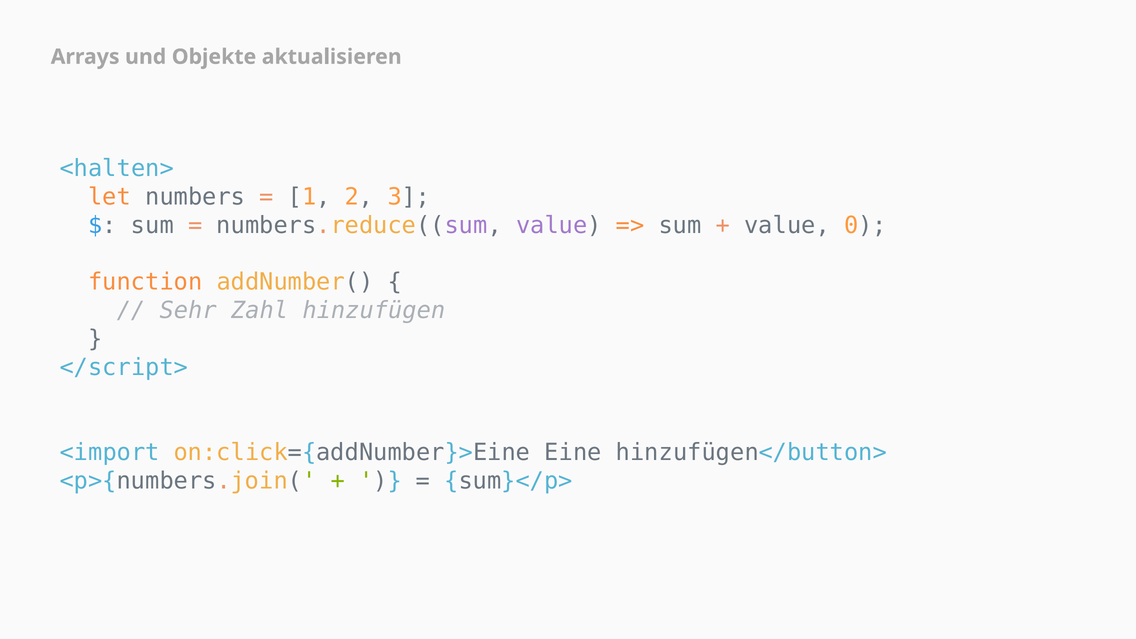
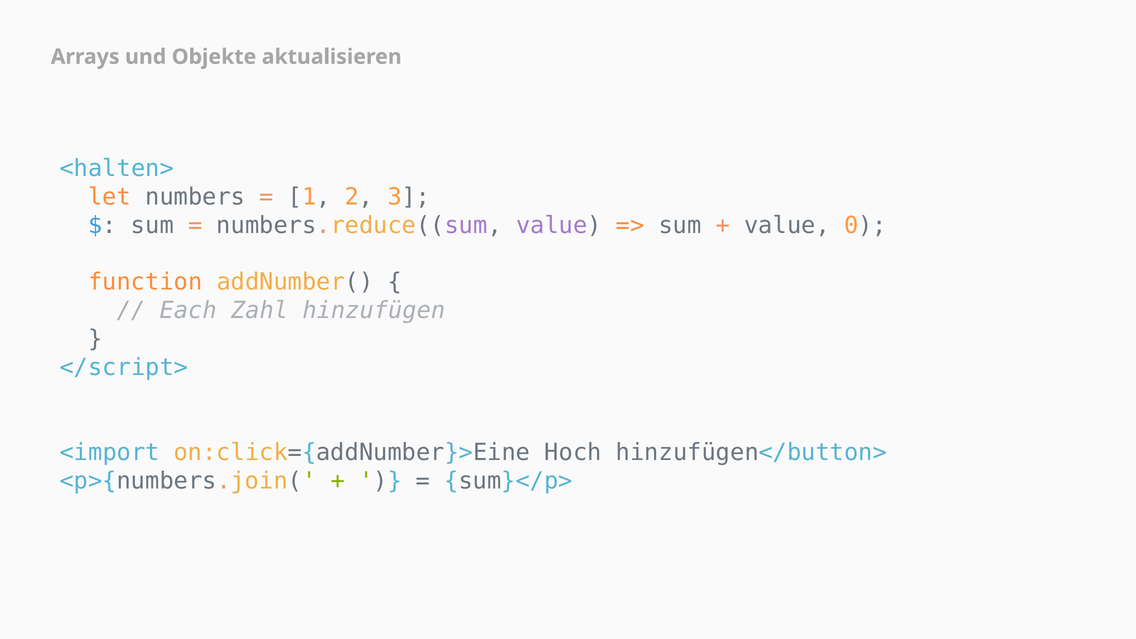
Sehr: Sehr -> Each
Eine: Eine -> Hoch
